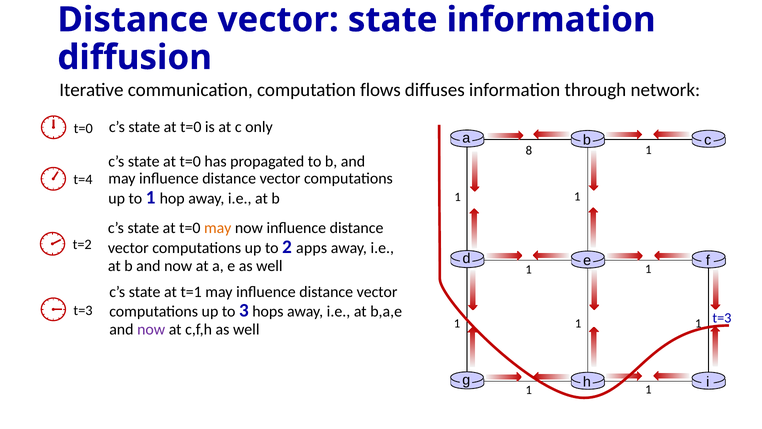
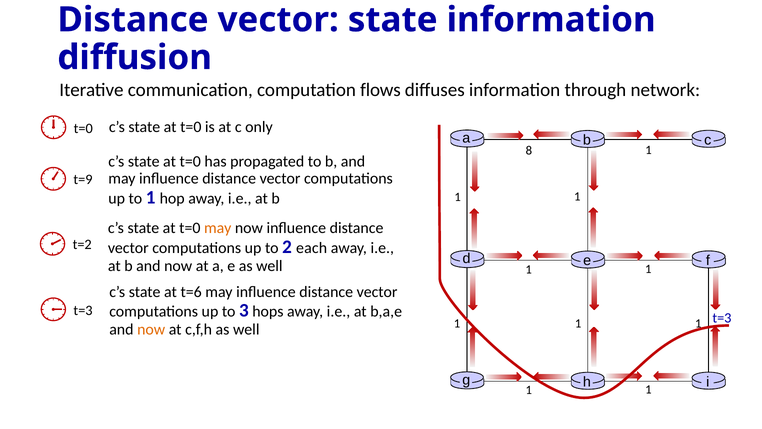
t=4: t=4 -> t=9
apps: apps -> each
t=1: t=1 -> t=6
now at (151, 329) colour: purple -> orange
